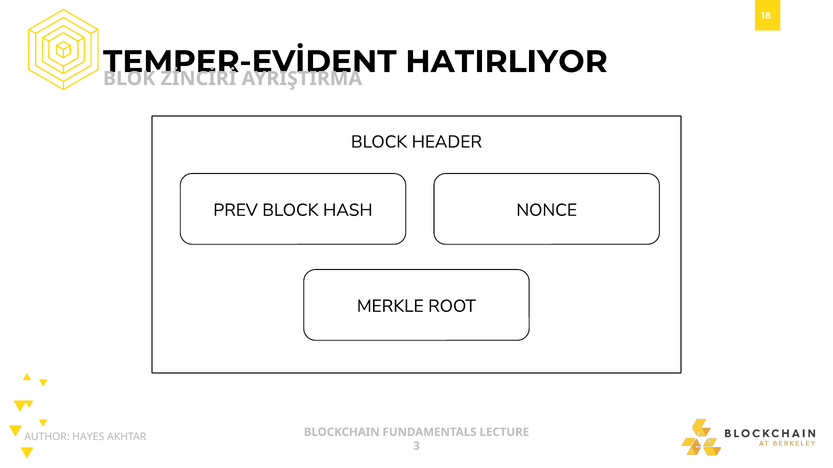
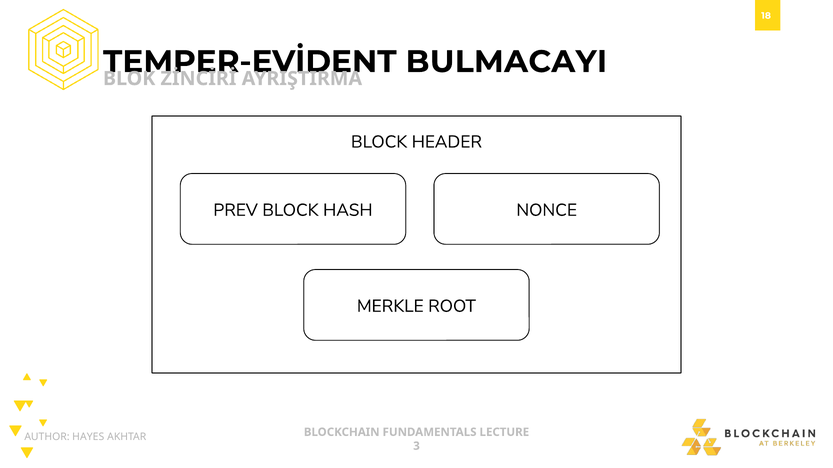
HATIRLIYOR: HATIRLIYOR -> BULMACAYI
